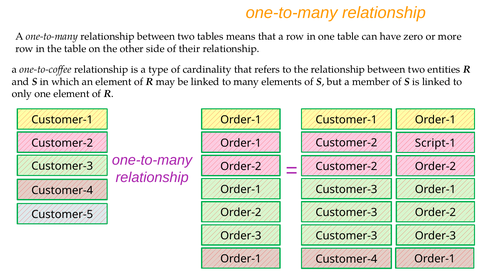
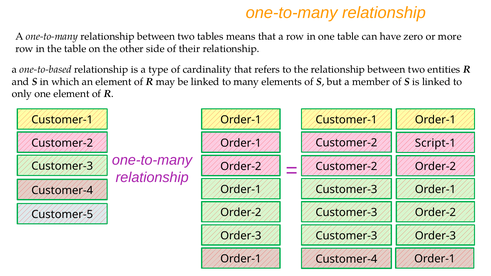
one-to-coffee: one-to-coffee -> one-to-based
